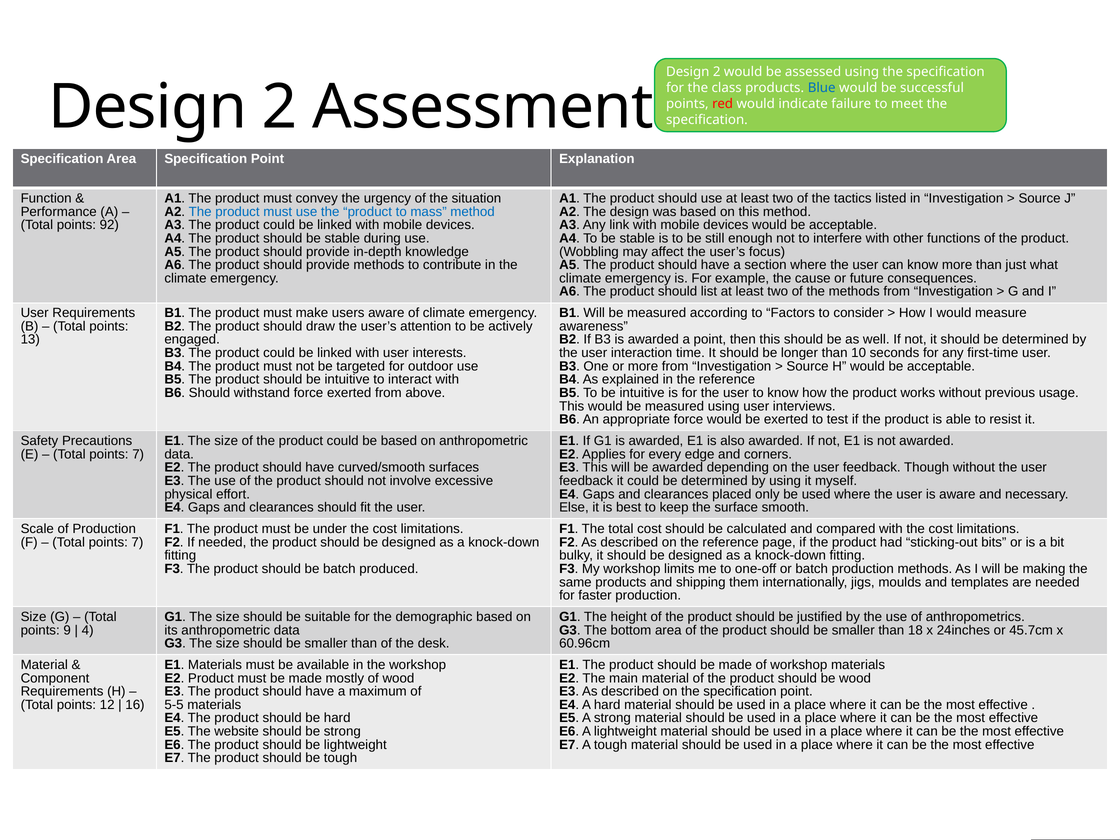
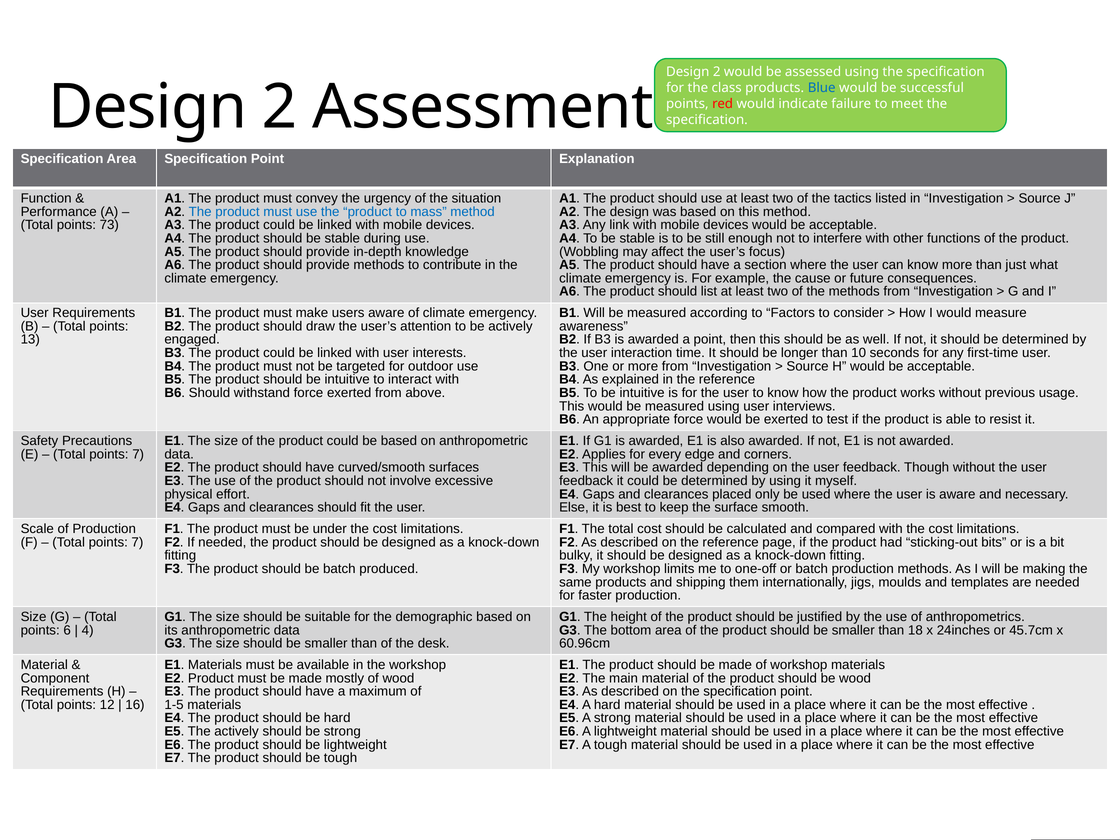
92: 92 -> 73
9: 9 -> 6
5-5: 5-5 -> 1-5
The website: website -> actively
